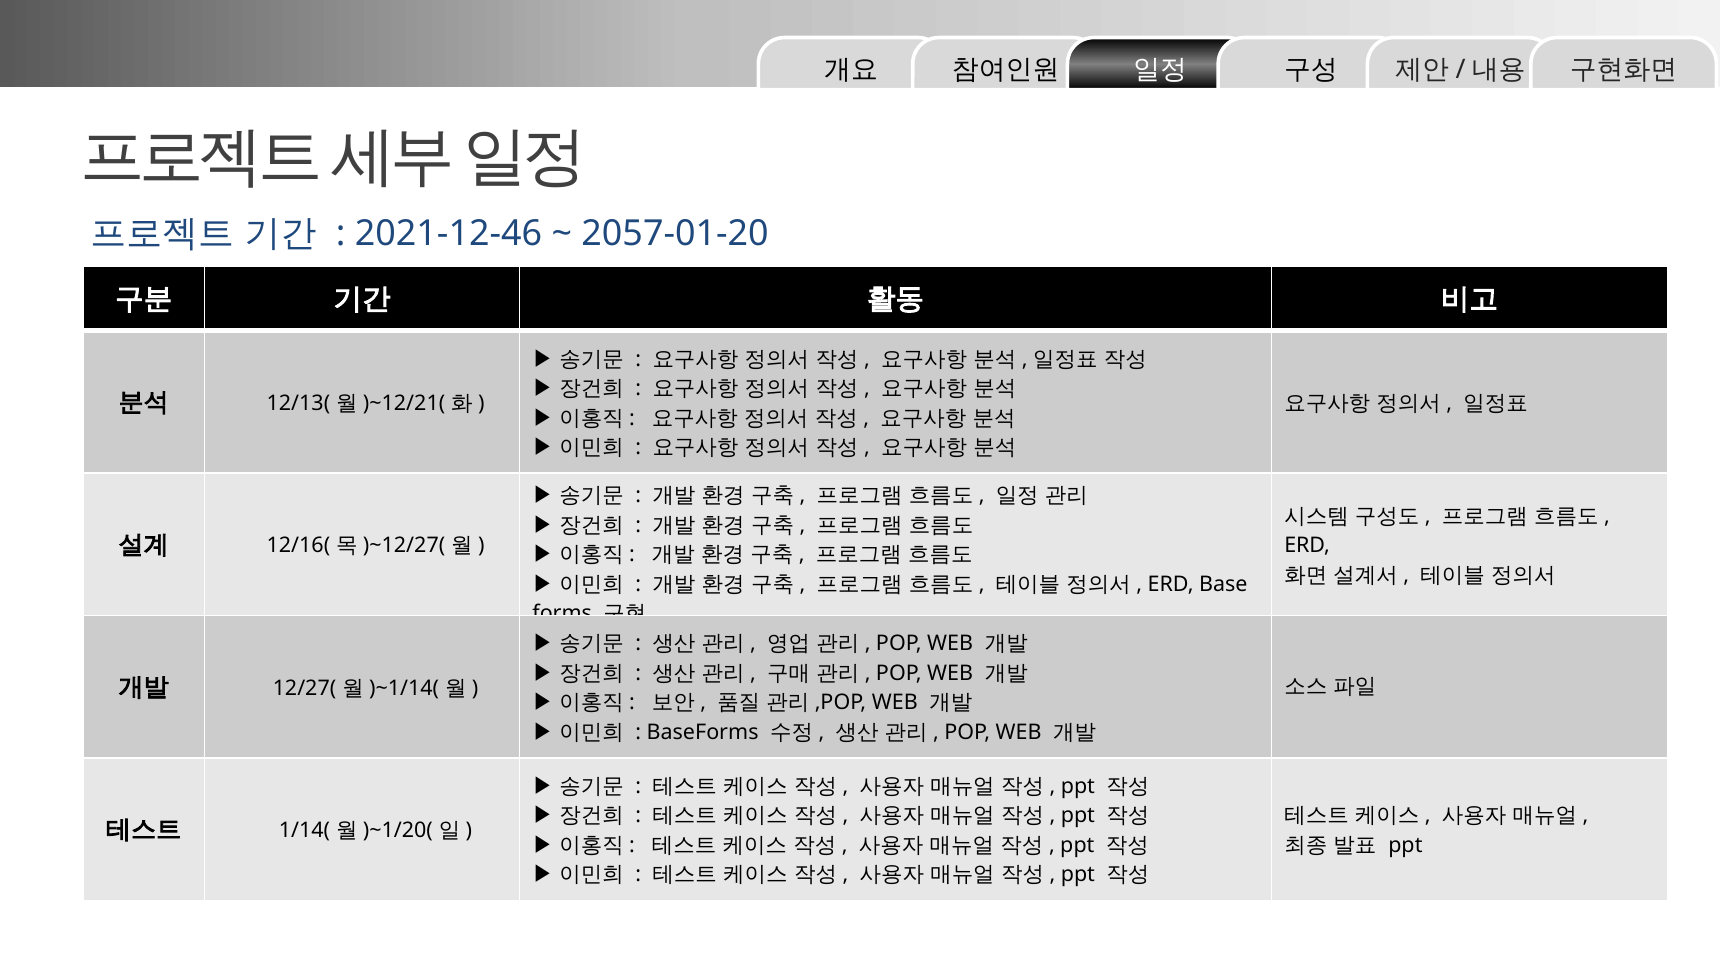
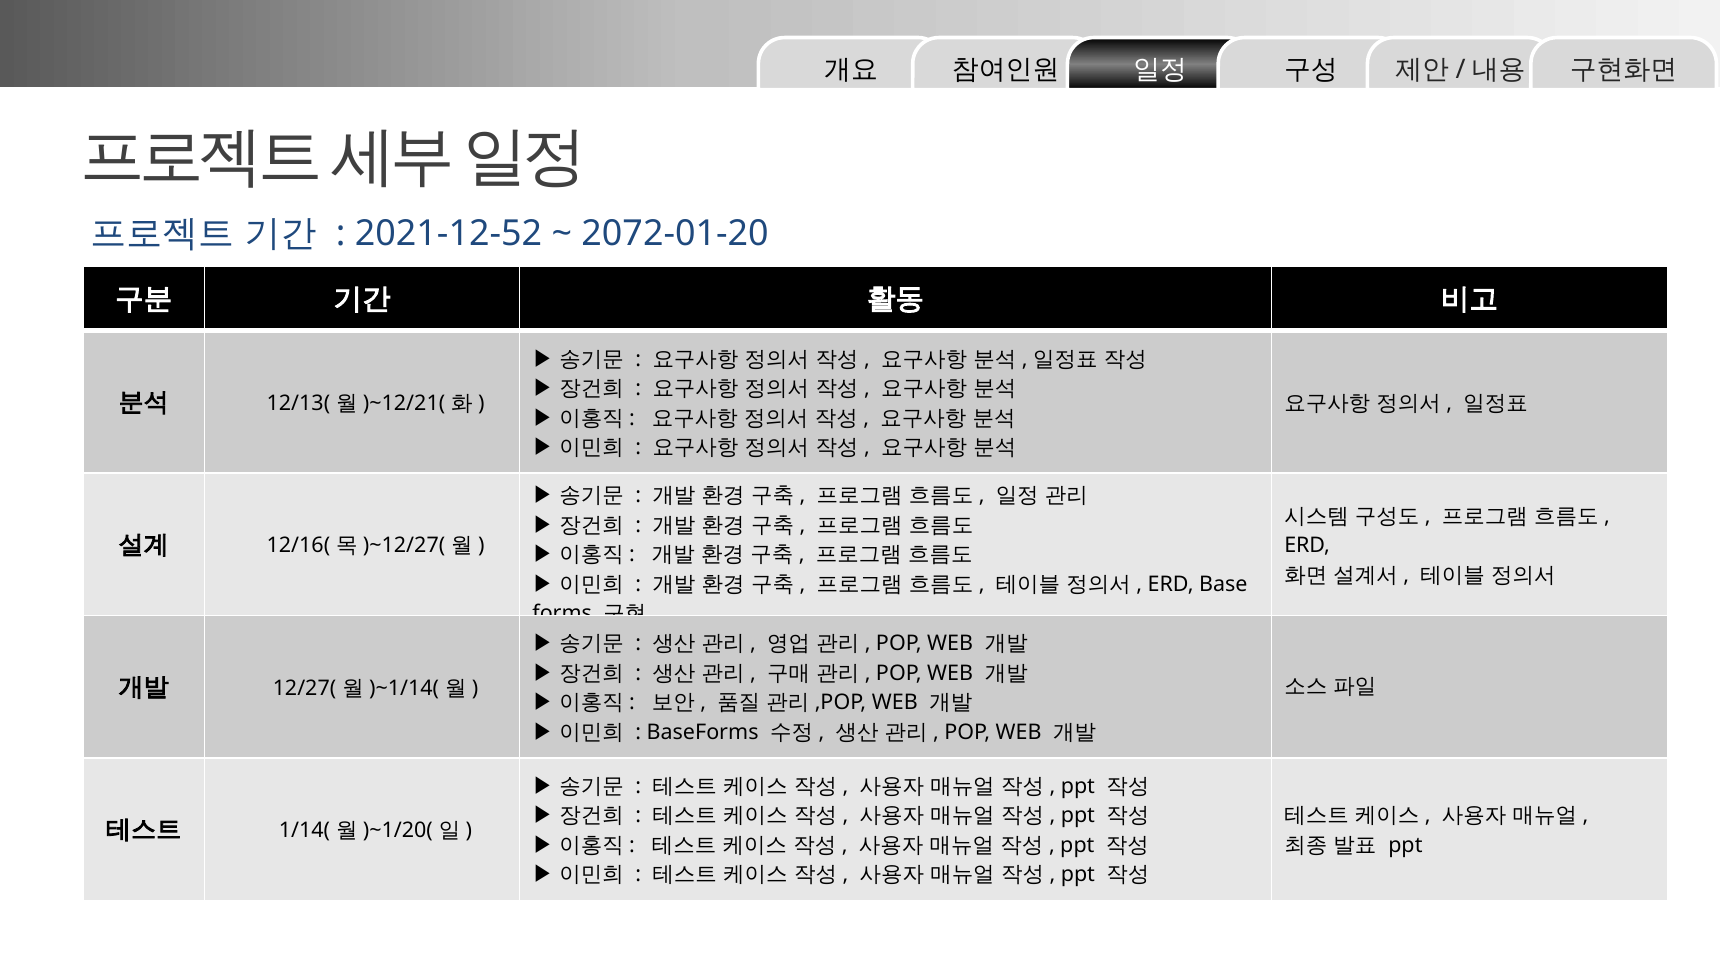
2021-12-46: 2021-12-46 -> 2021-12-52
2057-01-20: 2057-01-20 -> 2072-01-20
